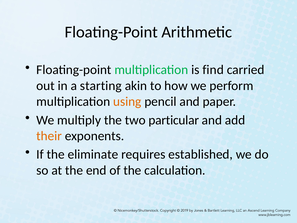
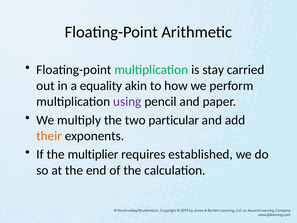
find: find -> stay
starting: starting -> equality
using colour: orange -> purple
eliminate: eliminate -> multiplier
